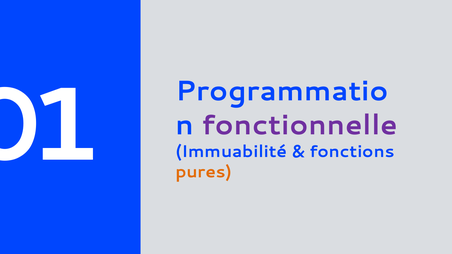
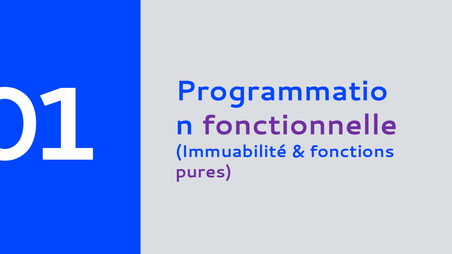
pures colour: orange -> purple
